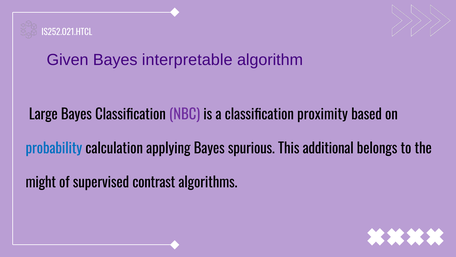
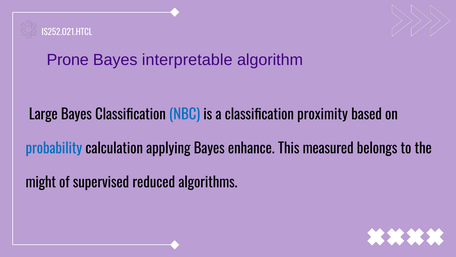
Given: Given -> Prone
NBC colour: purple -> blue
spurious: spurious -> enhance
additional: additional -> measured
contrast: contrast -> reduced
